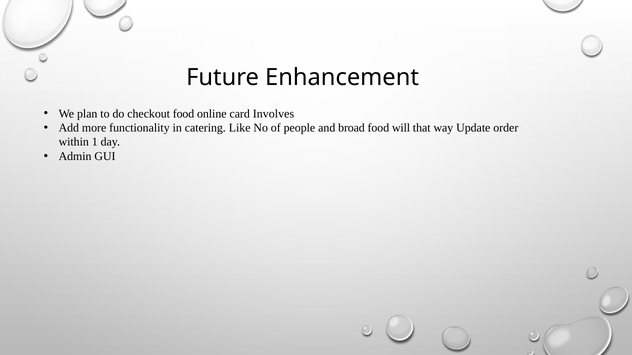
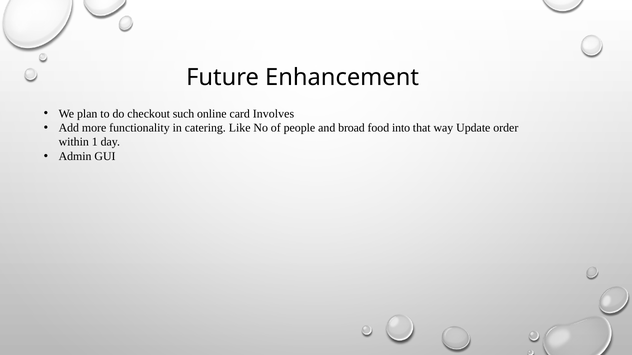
checkout food: food -> such
will: will -> into
